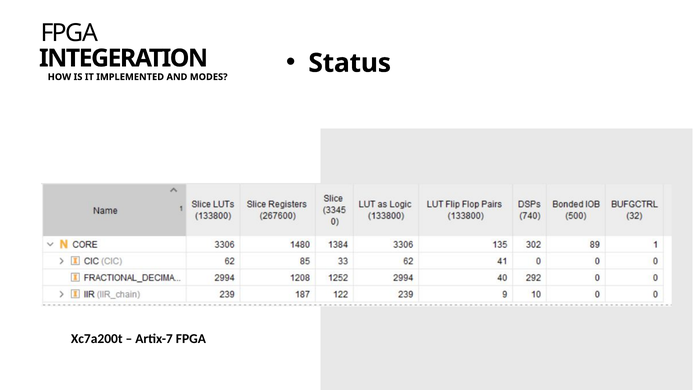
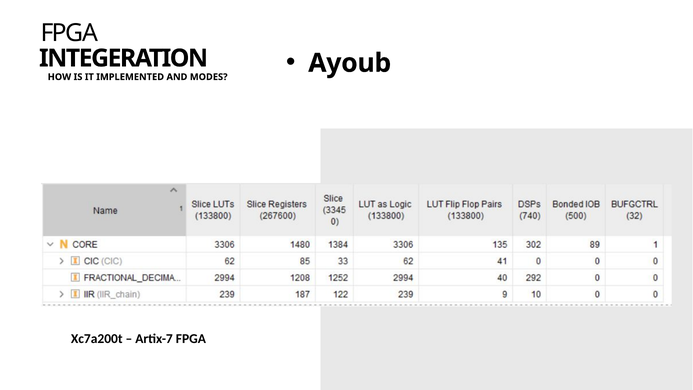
Status: Status -> Ayoub
